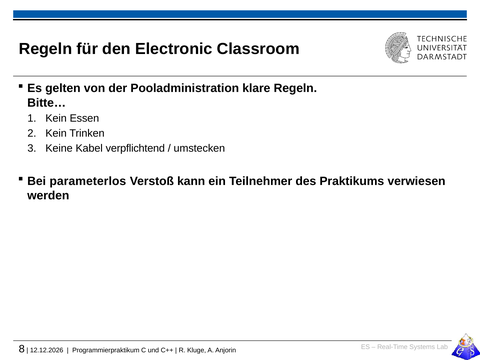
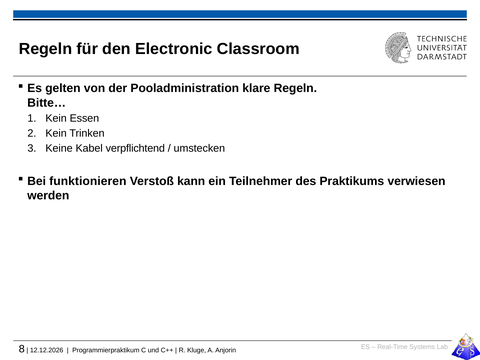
parameterlos: parameterlos -> funktionieren
